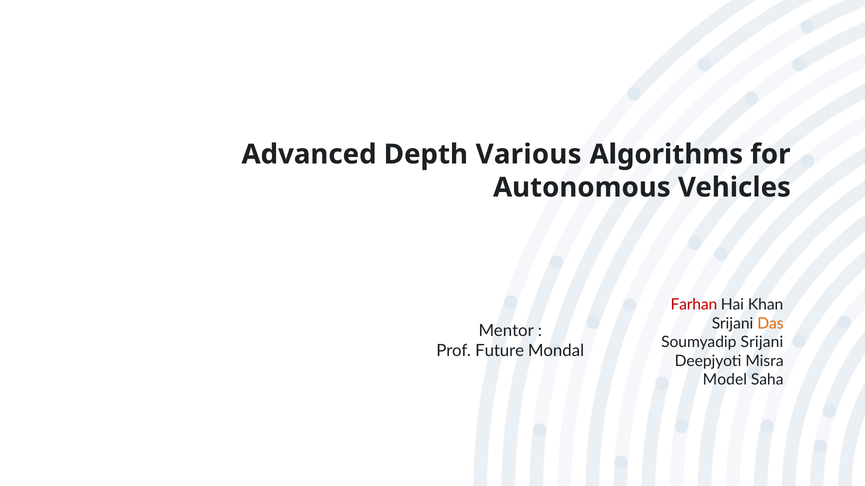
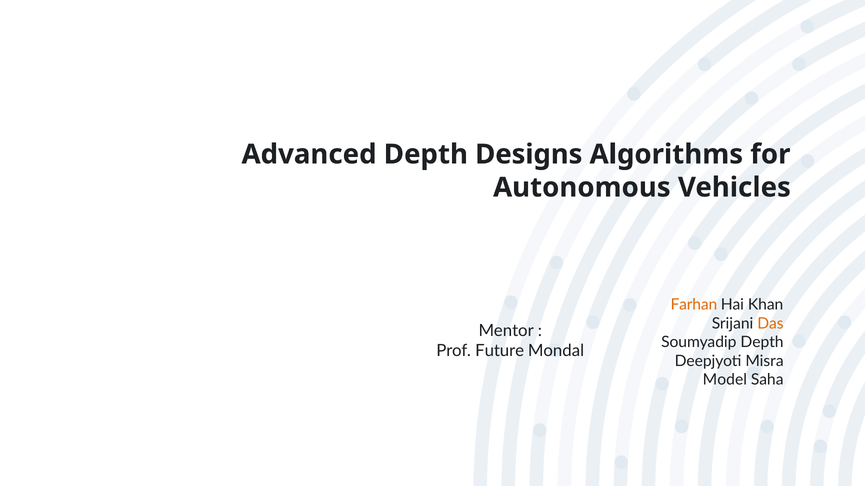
Various: Various -> Designs
Farhan colour: red -> orange
Soumyadip Srijani: Srijani -> Depth
